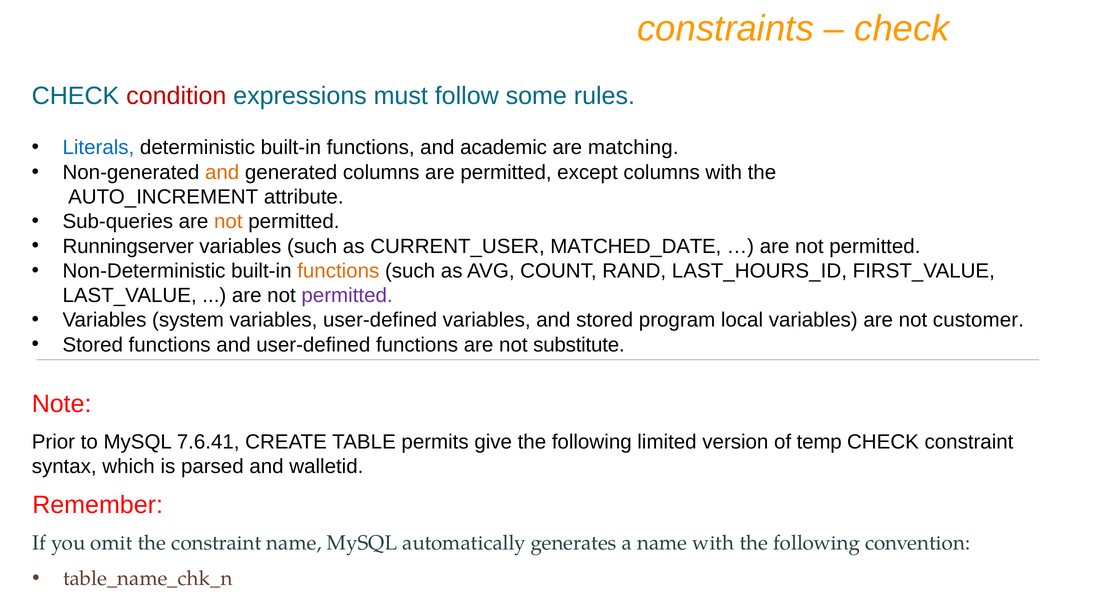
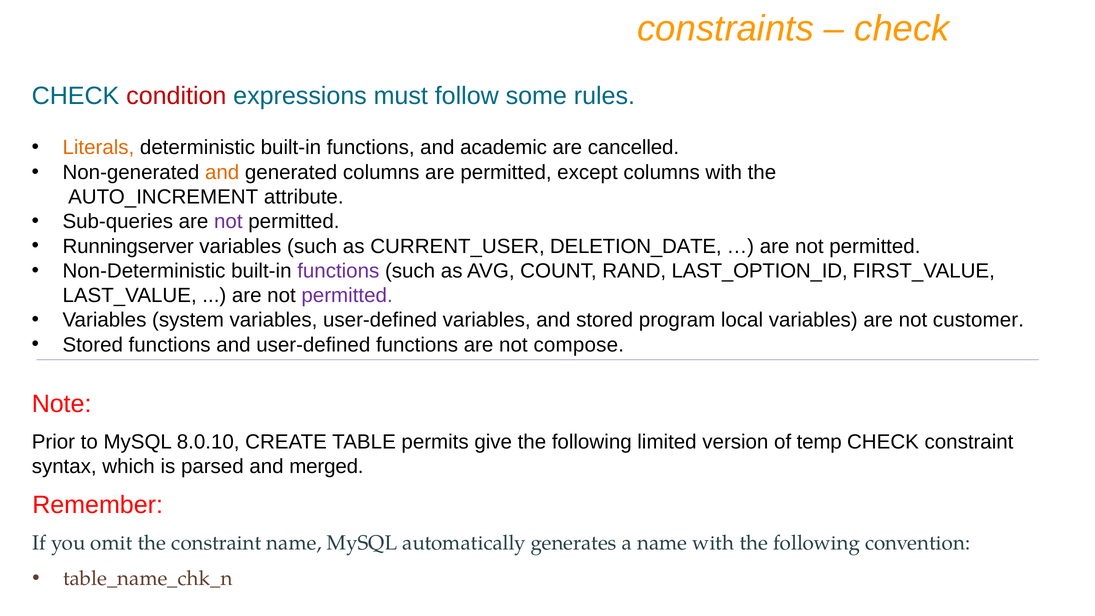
Literals colour: blue -> orange
matching: matching -> cancelled
not at (228, 222) colour: orange -> purple
MATCHED_DATE: MATCHED_DATE -> DELETION_DATE
functions at (338, 271) colour: orange -> purple
LAST_HOURS_ID: LAST_HOURS_ID -> LAST_OPTION_ID
substitute: substitute -> compose
7.6.41: 7.6.41 -> 8.0.10
walletid: walletid -> merged
